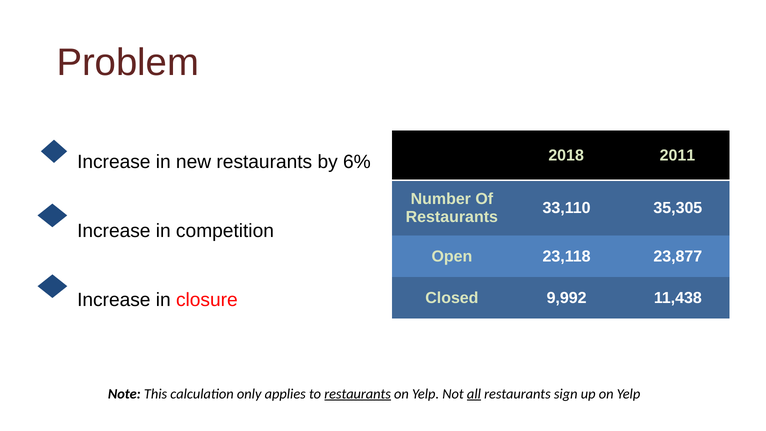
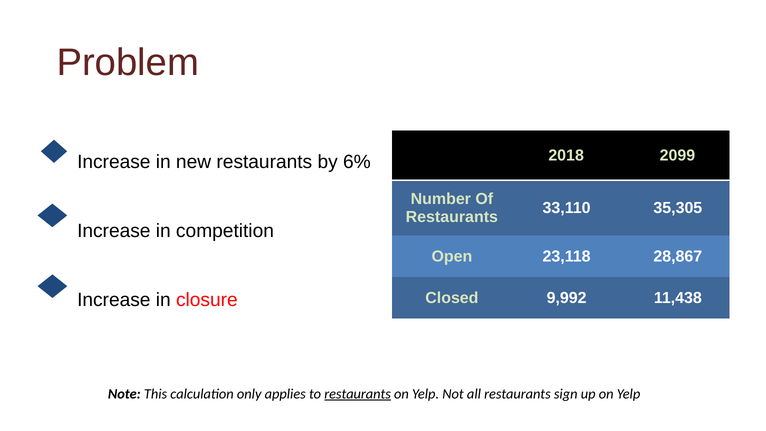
2011: 2011 -> 2099
23,877: 23,877 -> 28,867
all underline: present -> none
